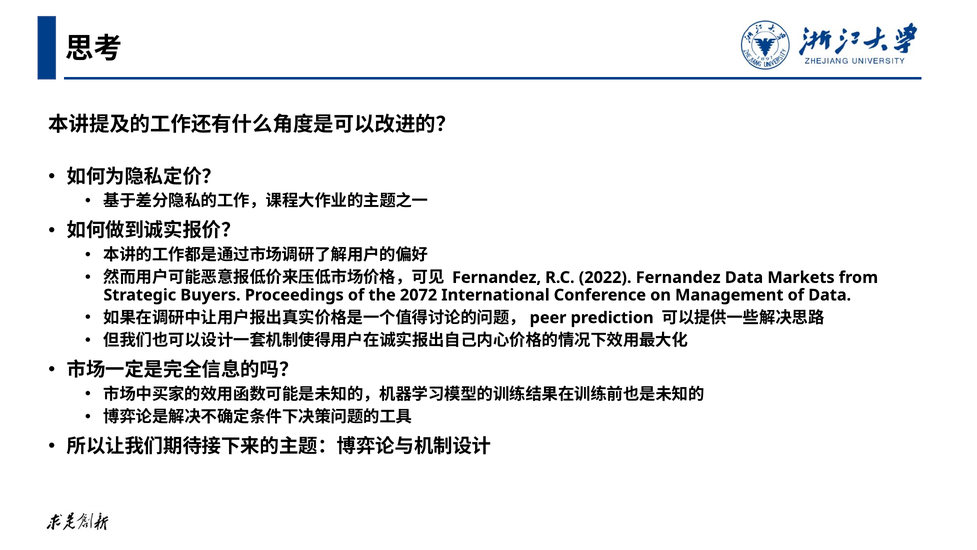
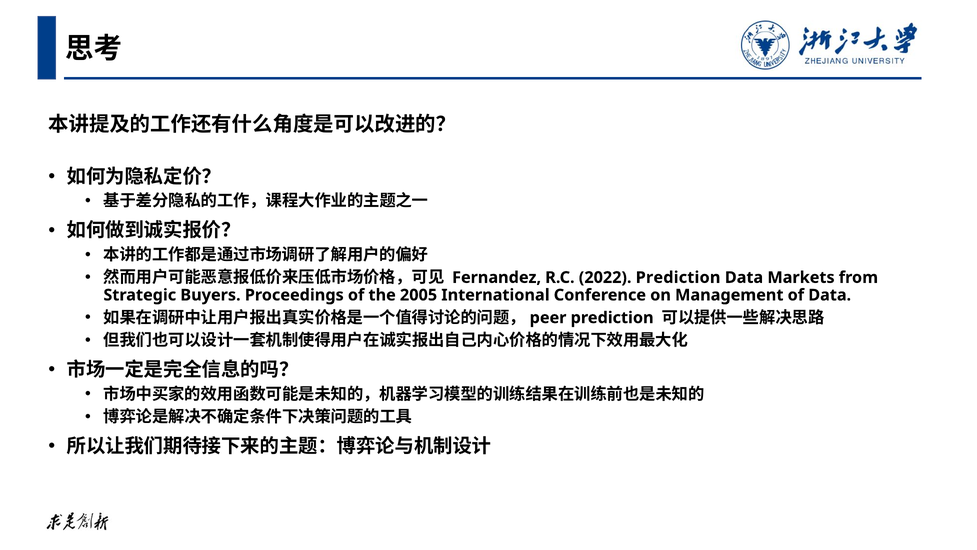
2022 Fernandez: Fernandez -> Prediction
2072: 2072 -> 2005
